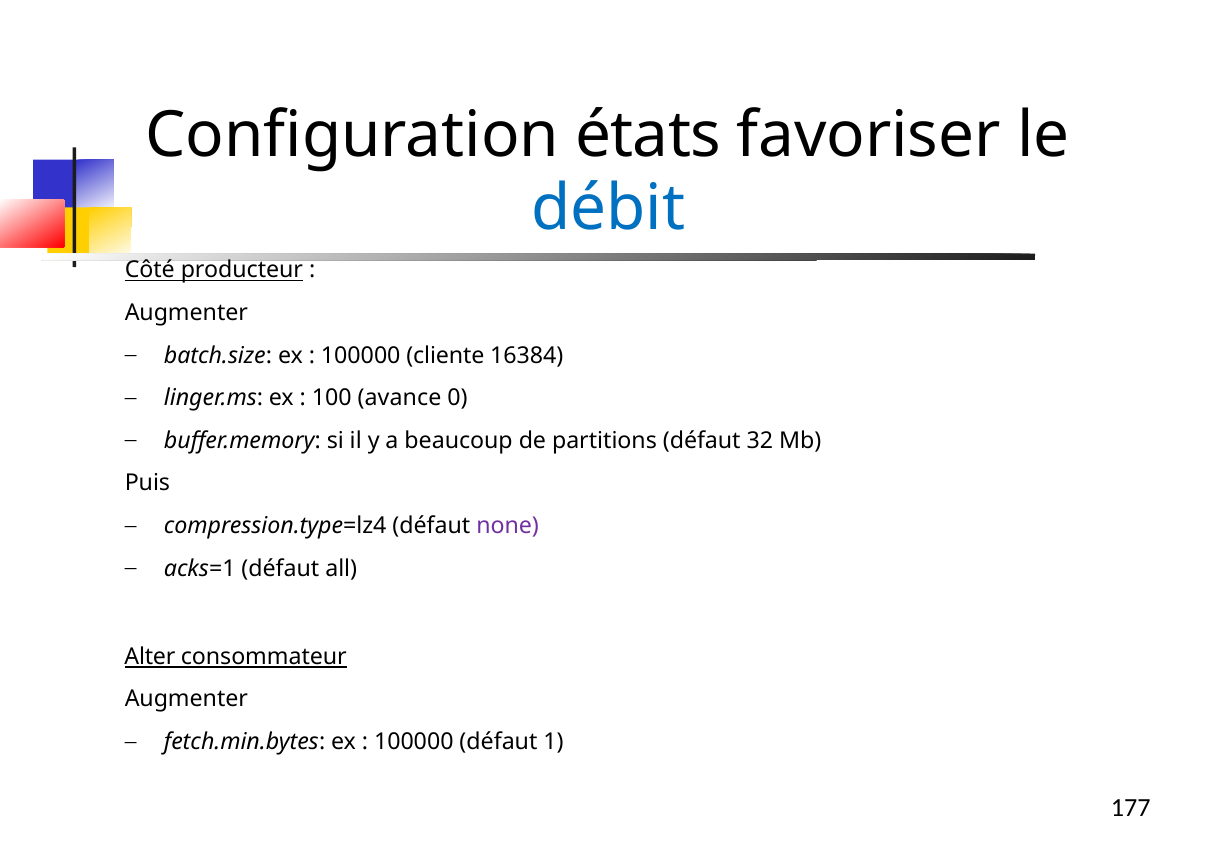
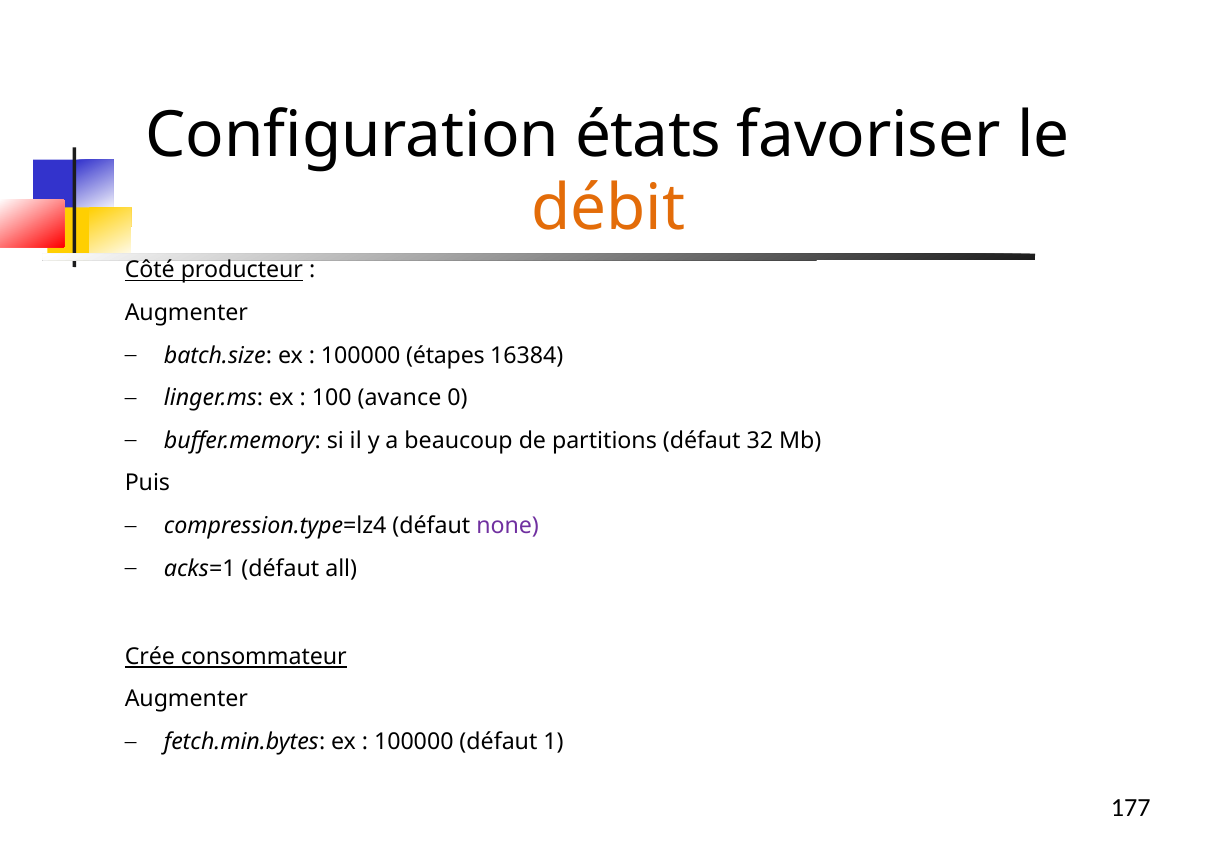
débit colour: blue -> orange
cliente: cliente -> étapes
Alter: Alter -> Crée
